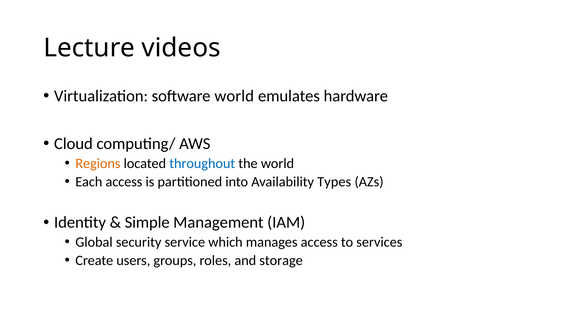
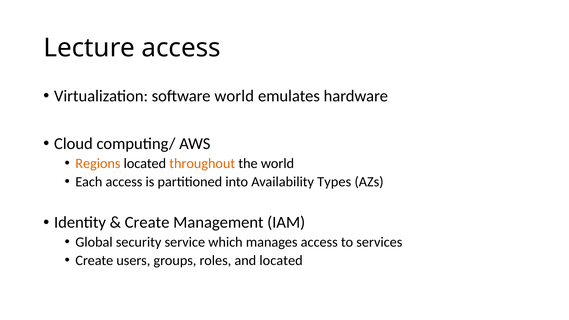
Lecture videos: videos -> access
throughout colour: blue -> orange
Simple at (147, 223): Simple -> Create
and storage: storage -> located
